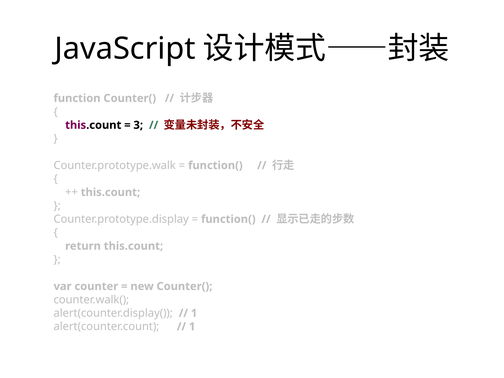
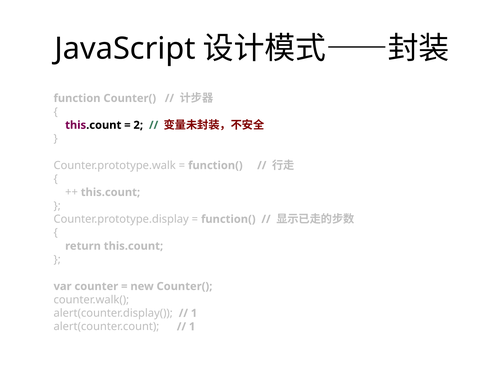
3: 3 -> 2
